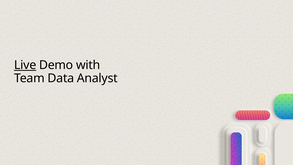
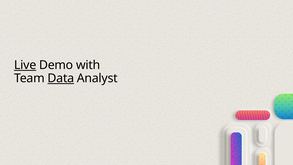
Data underline: none -> present
